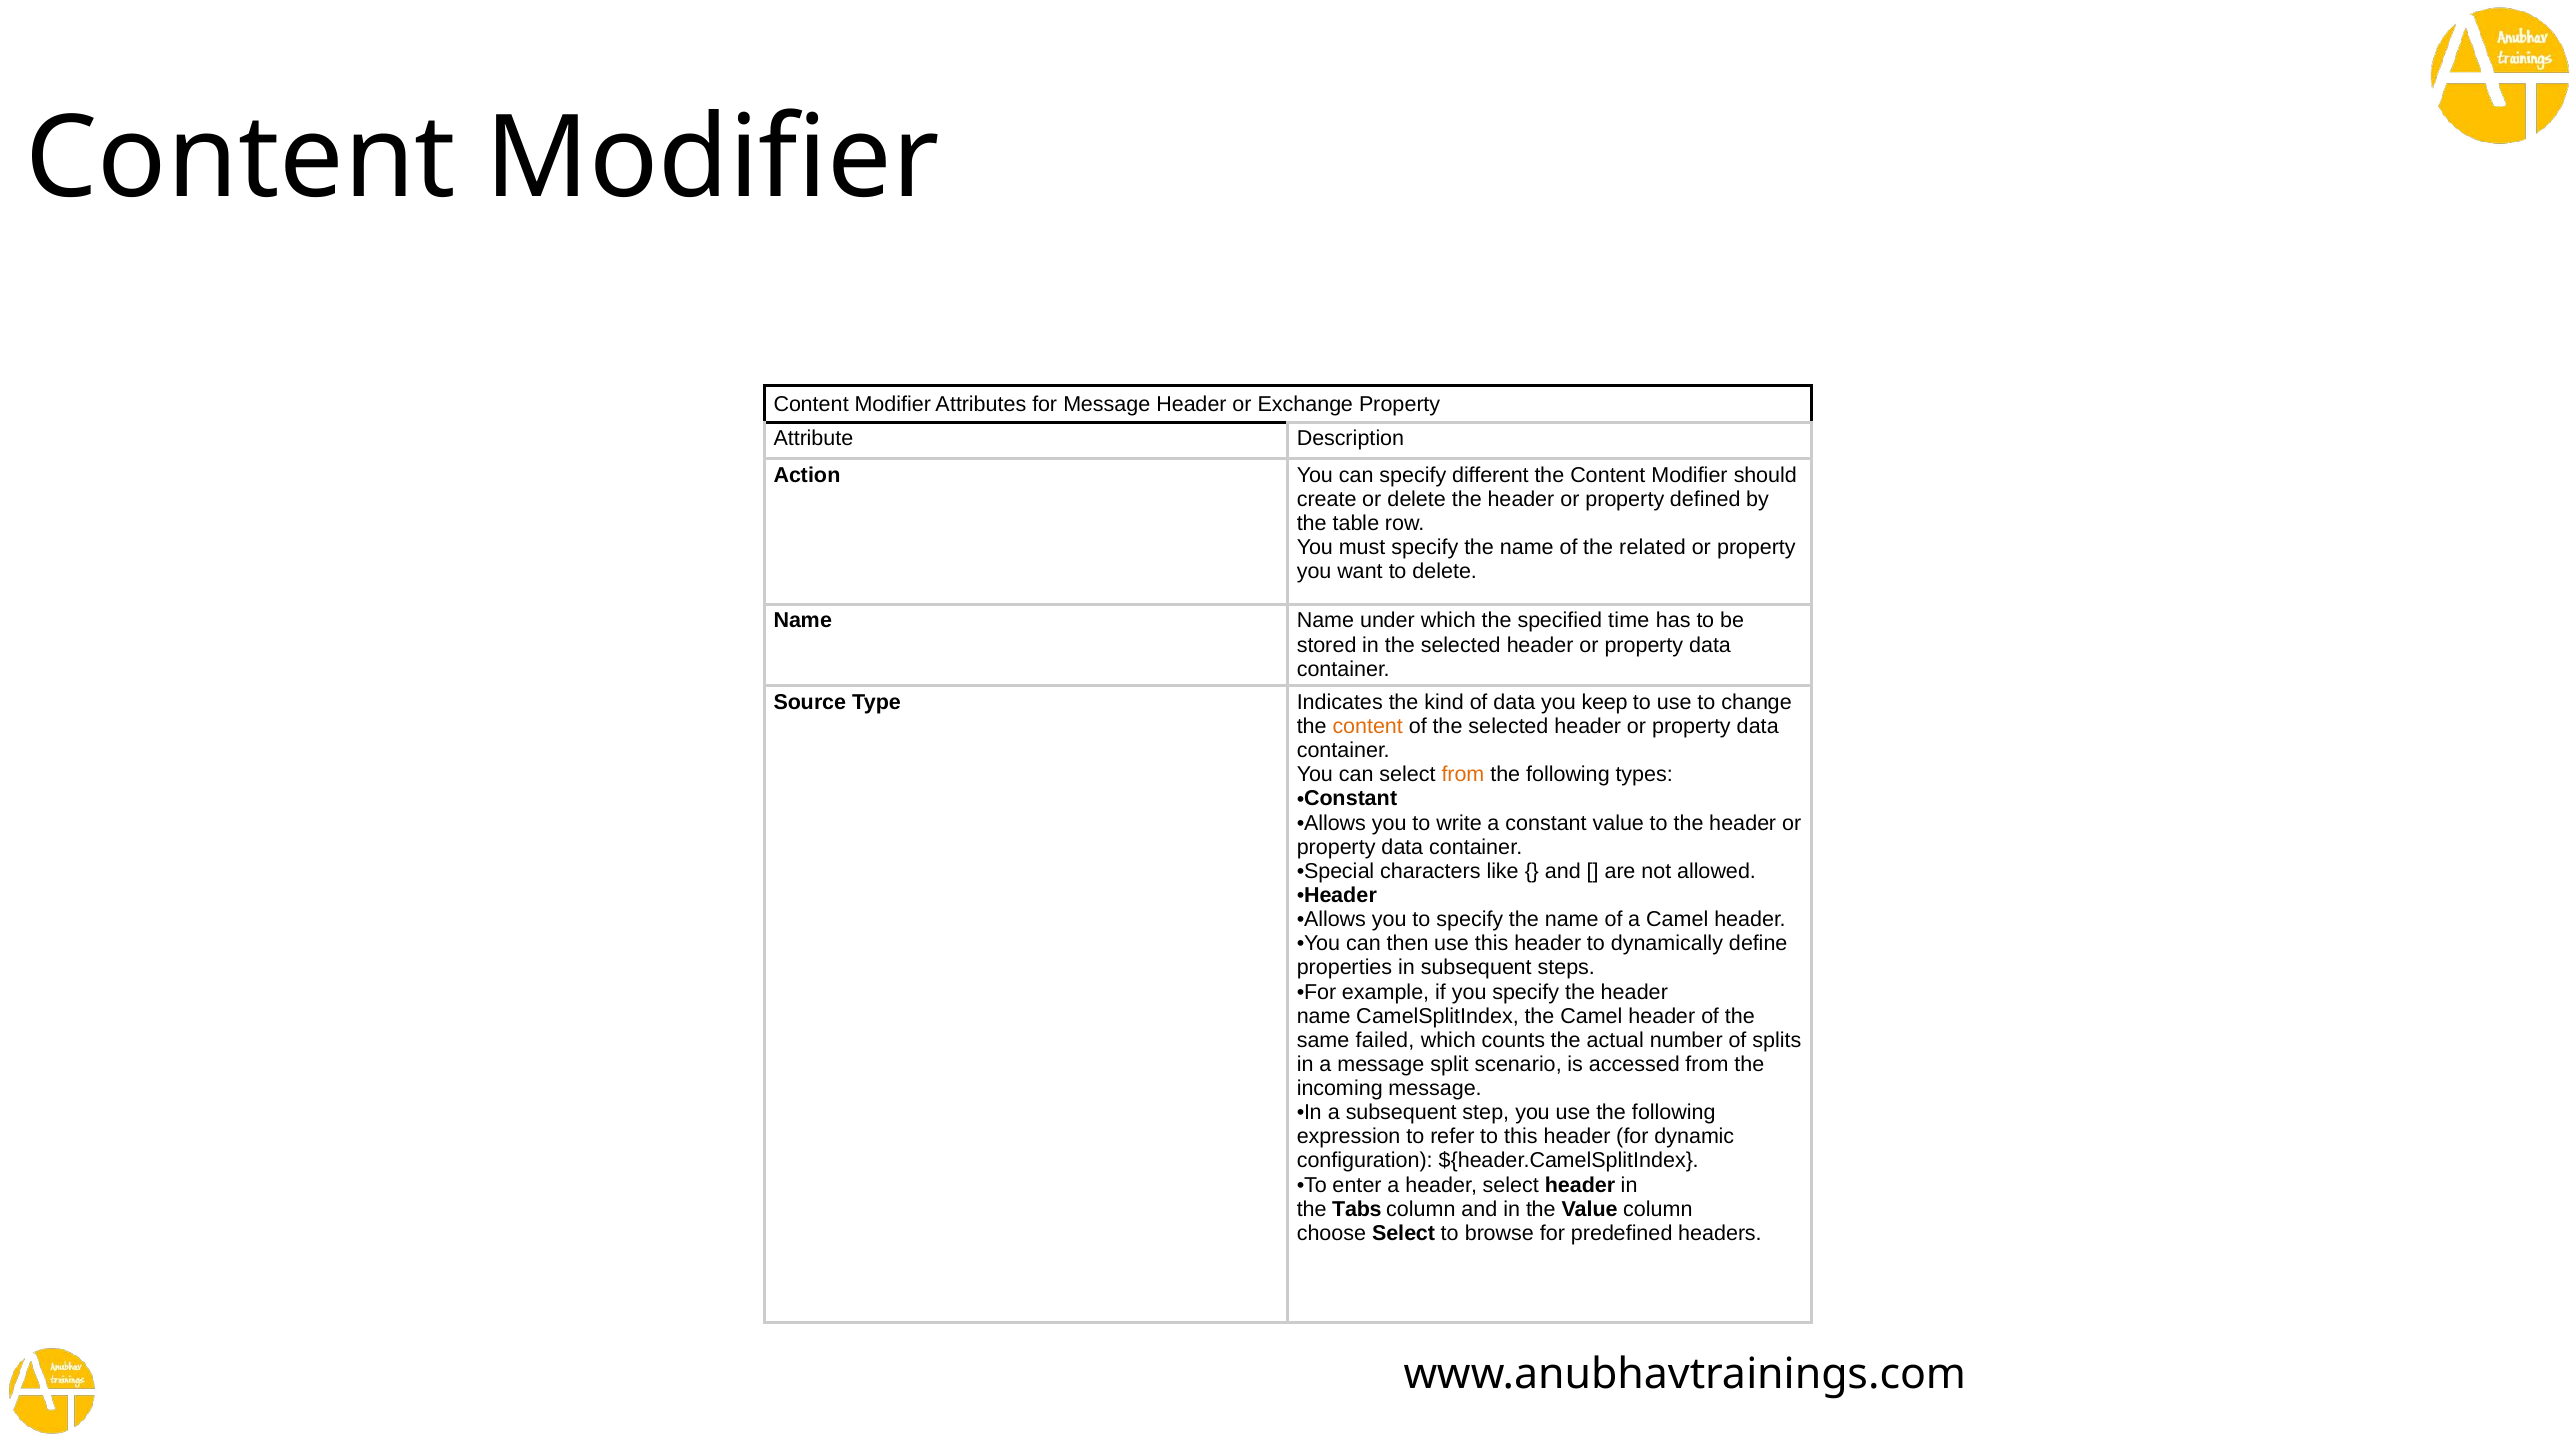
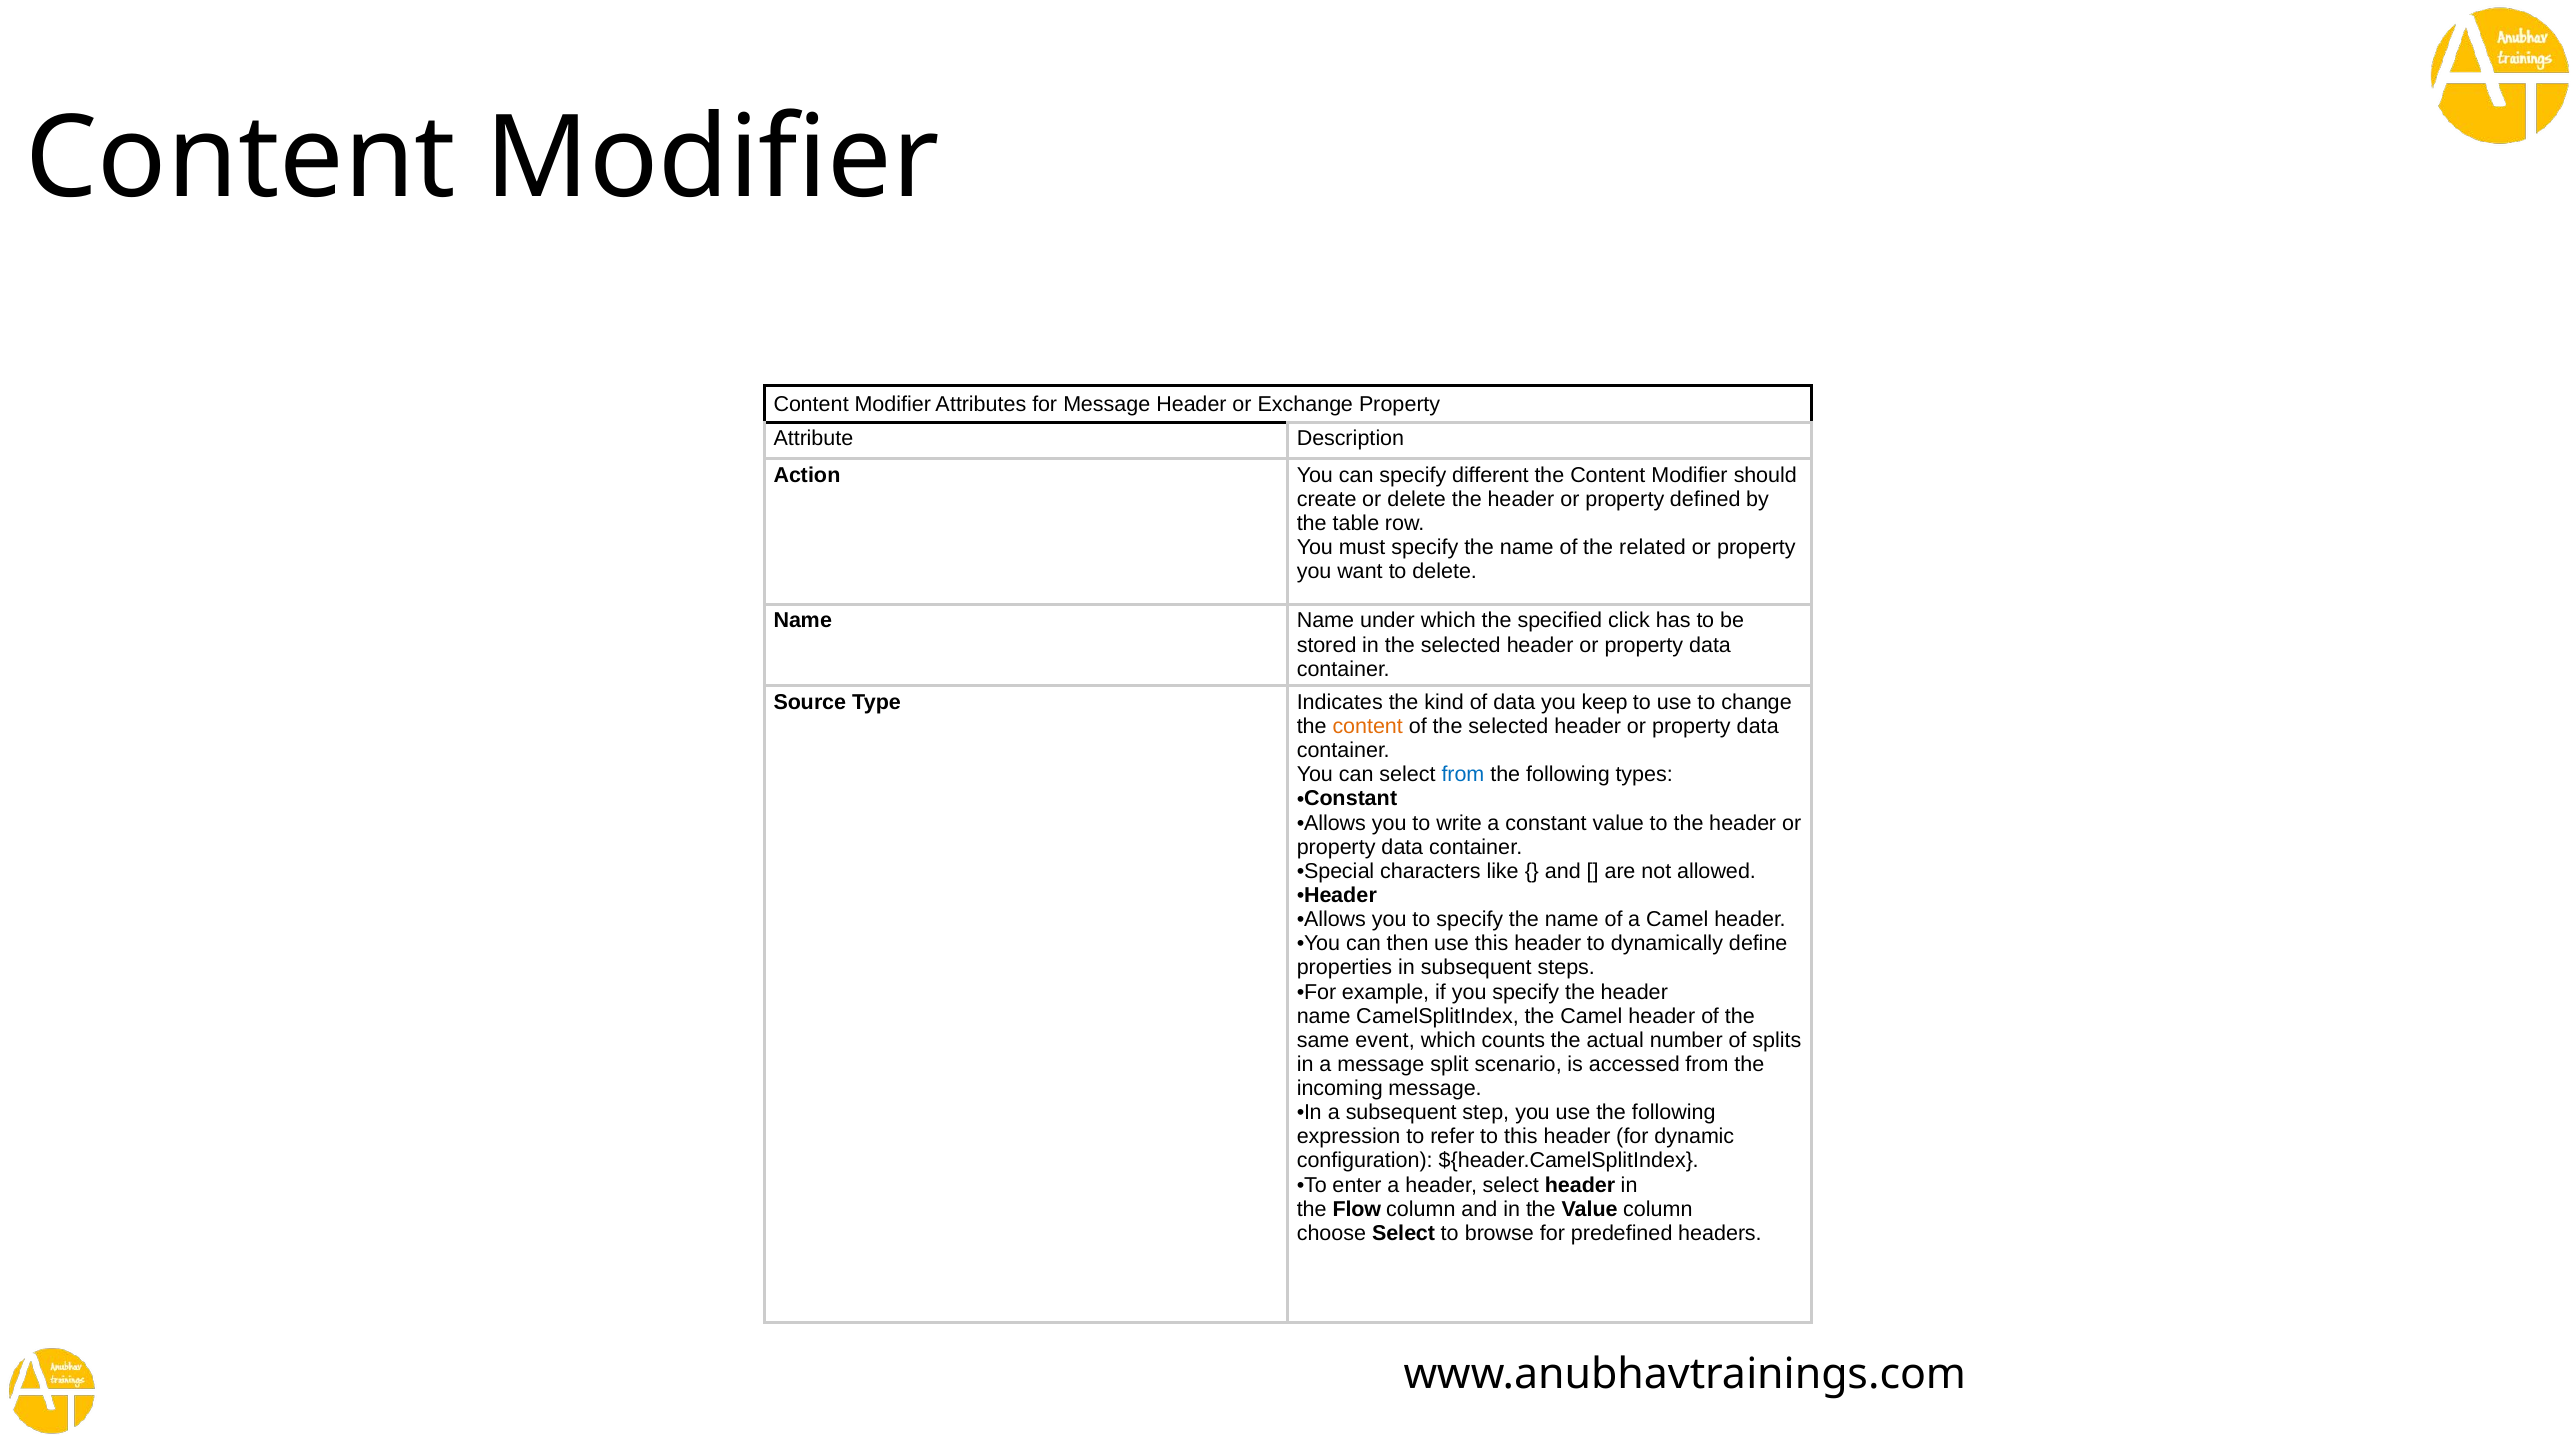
time: time -> click
from at (1463, 775) colour: orange -> blue
failed: failed -> event
Tabs: Tabs -> Flow
